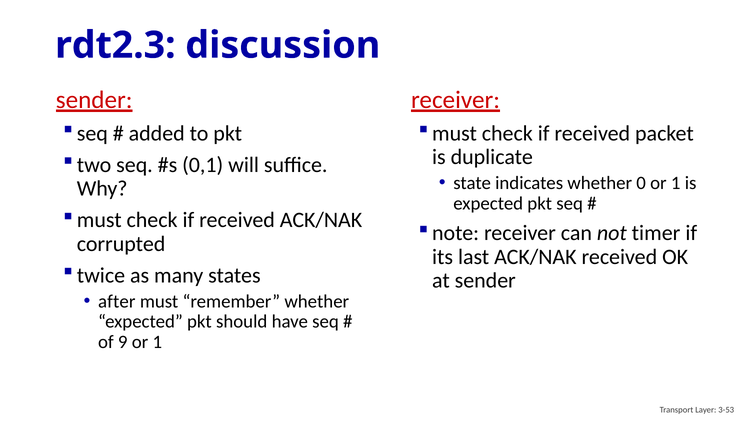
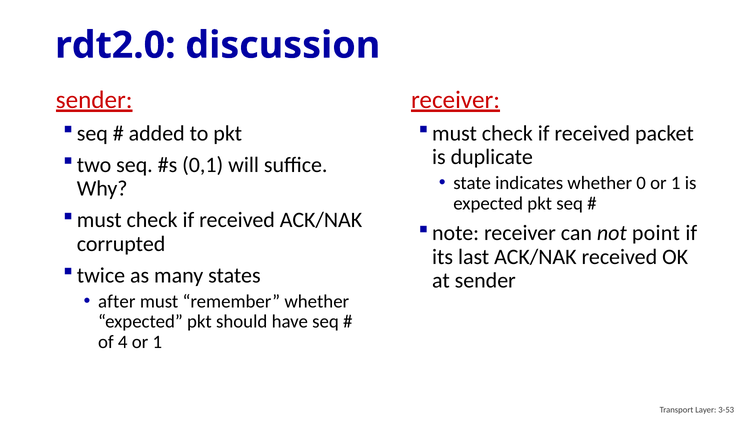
rdt2.3: rdt2.3 -> rdt2.0
timer: timer -> point
9: 9 -> 4
